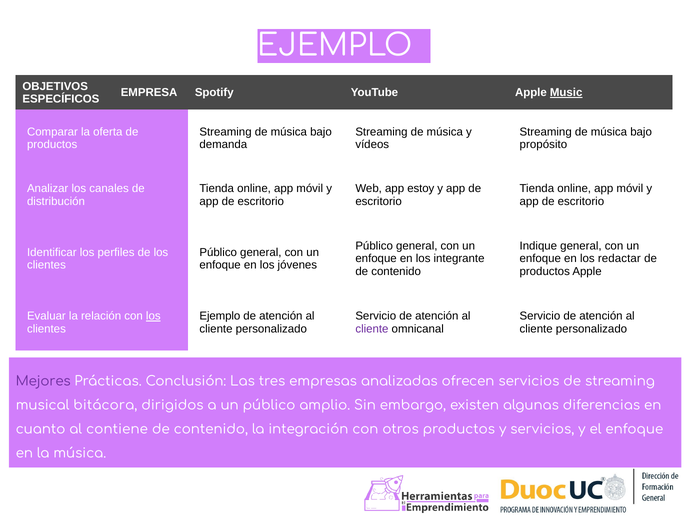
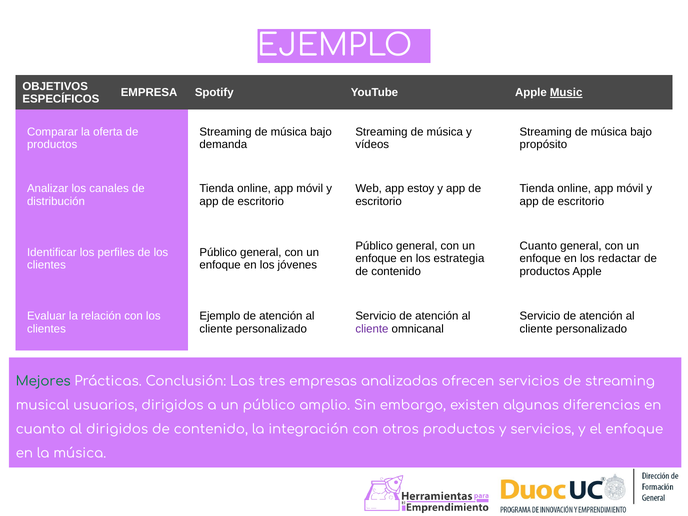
Indique at (538, 246): Indique -> Cuanto
integrante: integrante -> estrategia
los at (153, 316) underline: present -> none
Mejores colour: purple -> green
bitácora: bitácora -> usuarios
al contiene: contiene -> dirigidos
